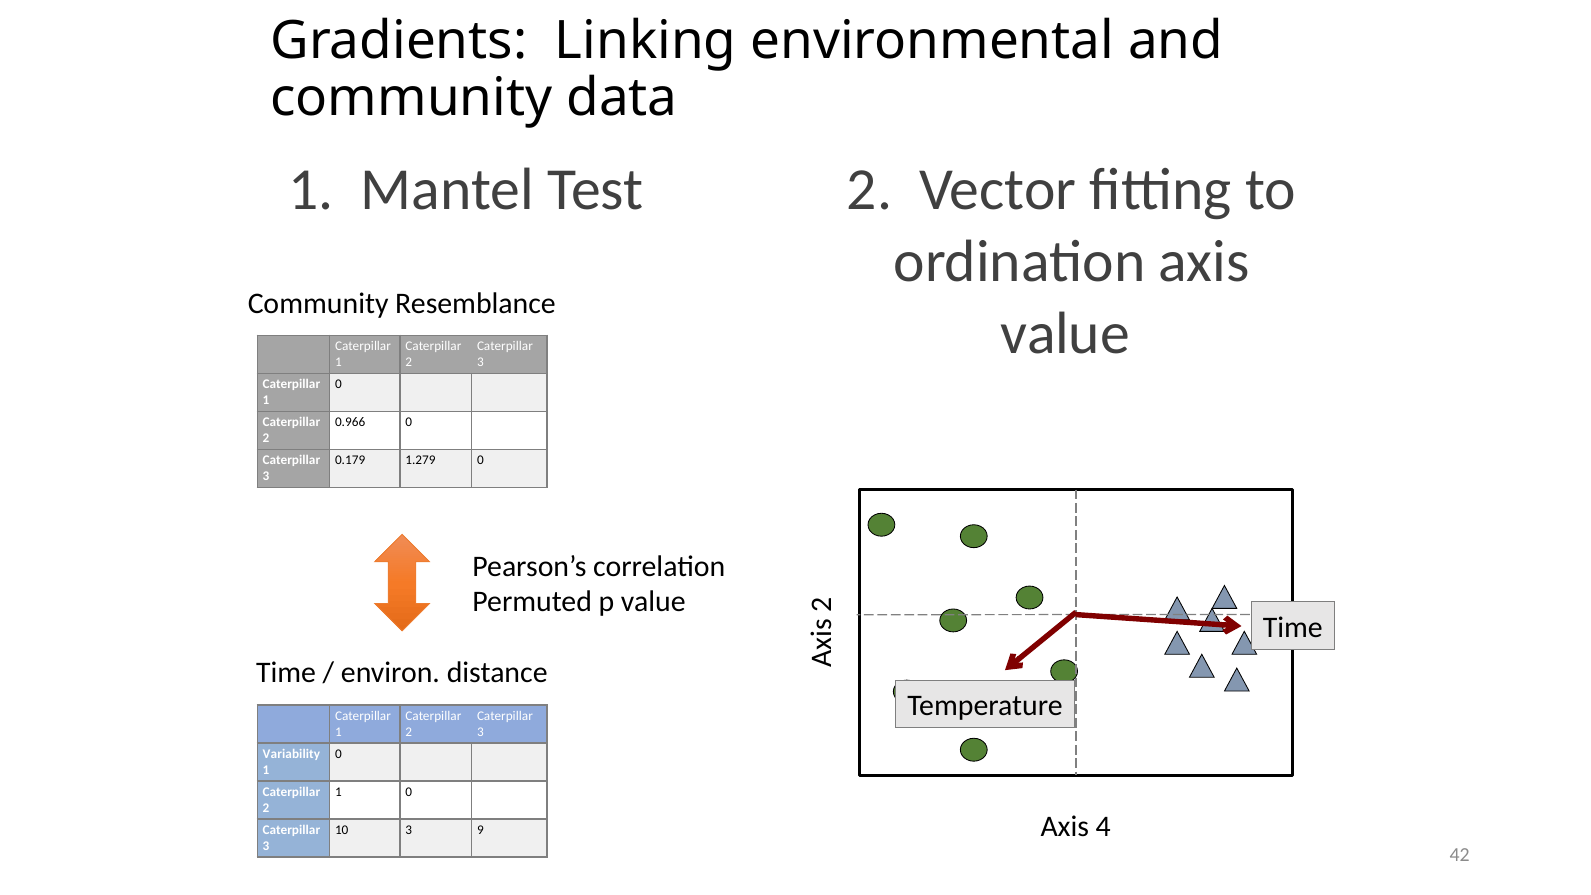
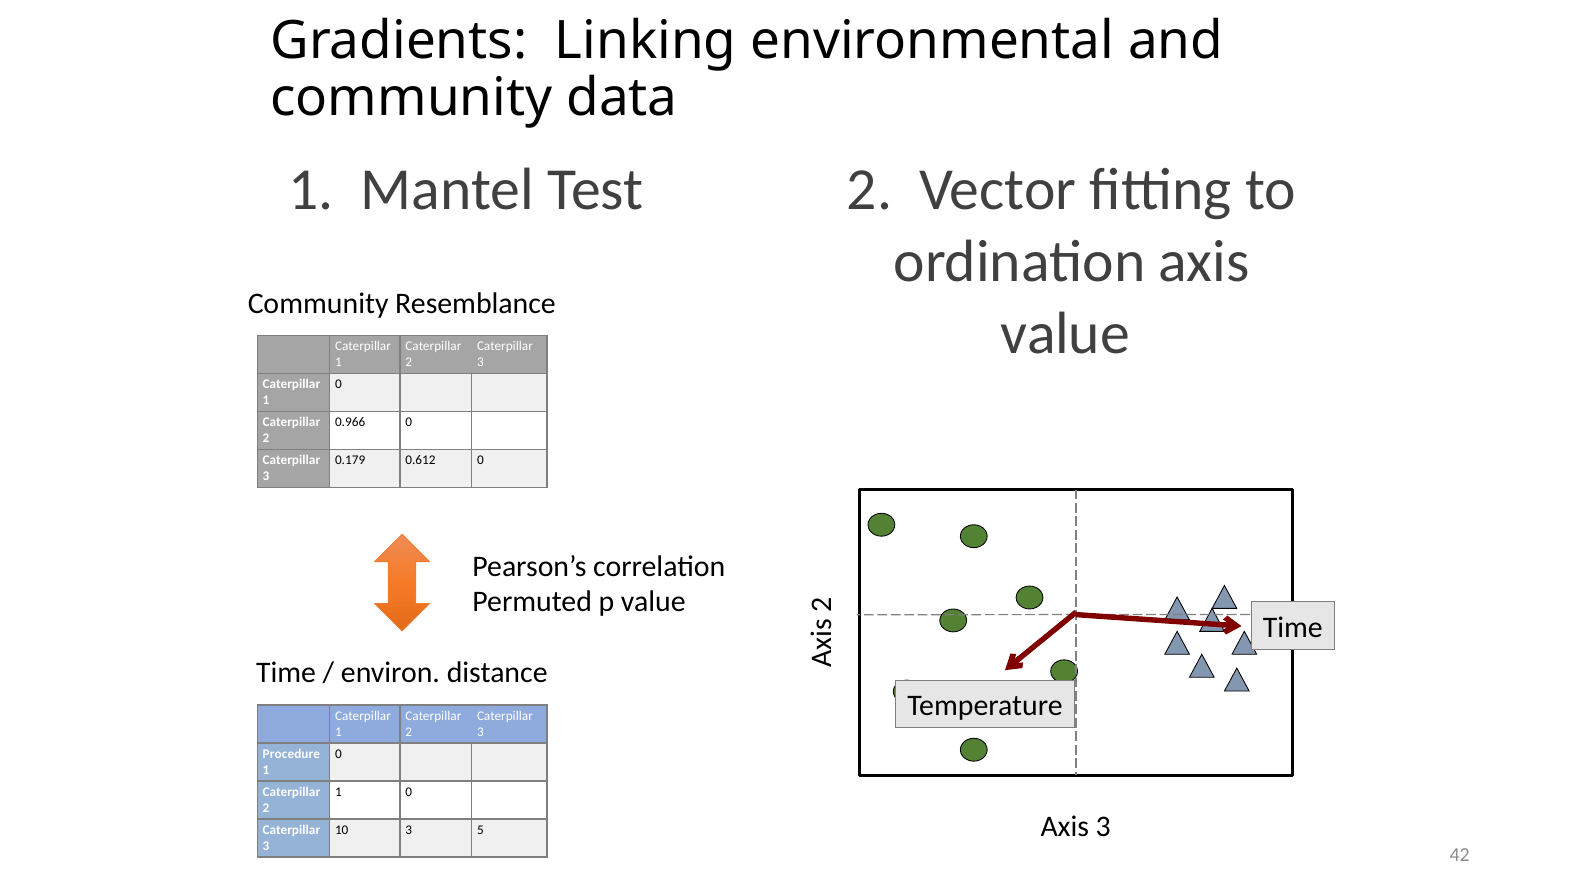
1.279: 1.279 -> 0.612
Variability: Variability -> Procedure
Axis 4: 4 -> 3
9: 9 -> 5
